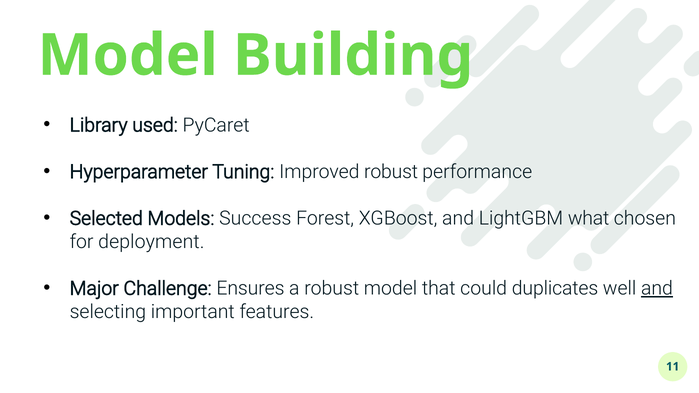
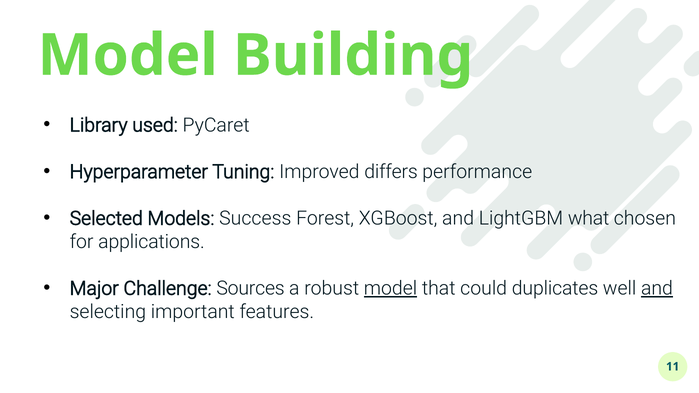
Improved robust: robust -> differs
deployment: deployment -> applications
Ensures: Ensures -> Sources
model at (391, 289) underline: none -> present
